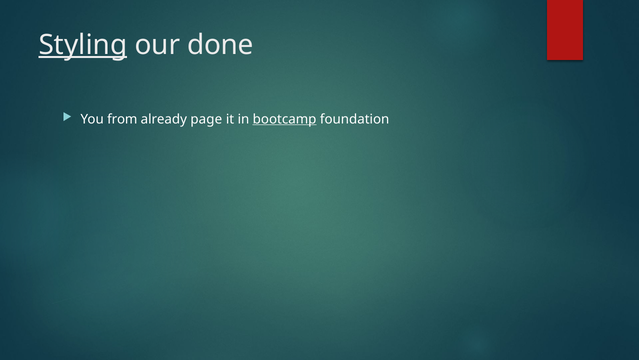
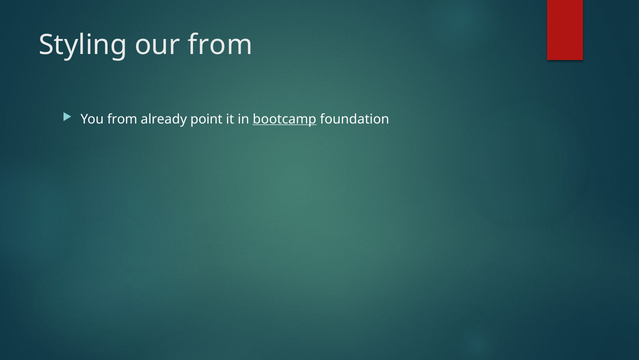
Styling underline: present -> none
our done: done -> from
page: page -> point
